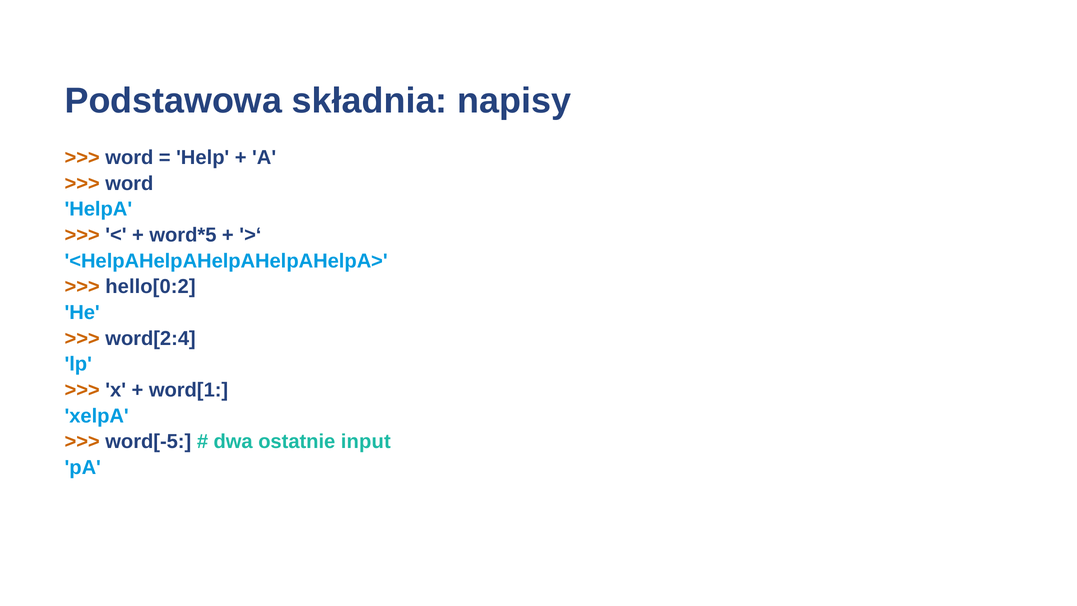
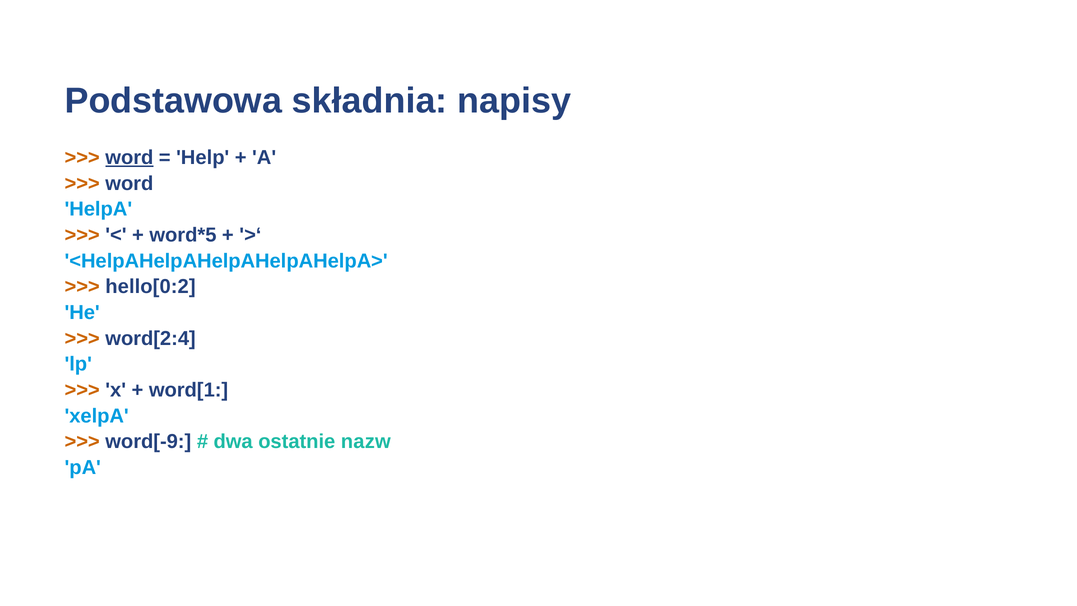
word at (129, 158) underline: none -> present
word[-5: word[-5 -> word[-9
input: input -> nazw
